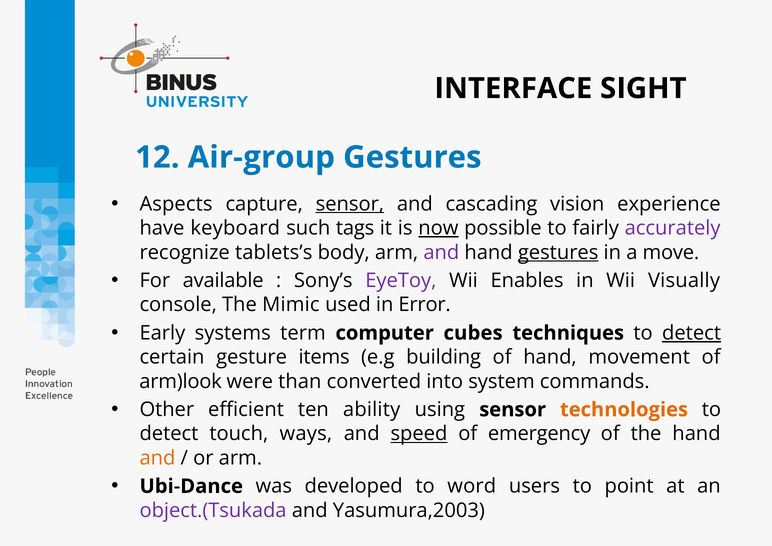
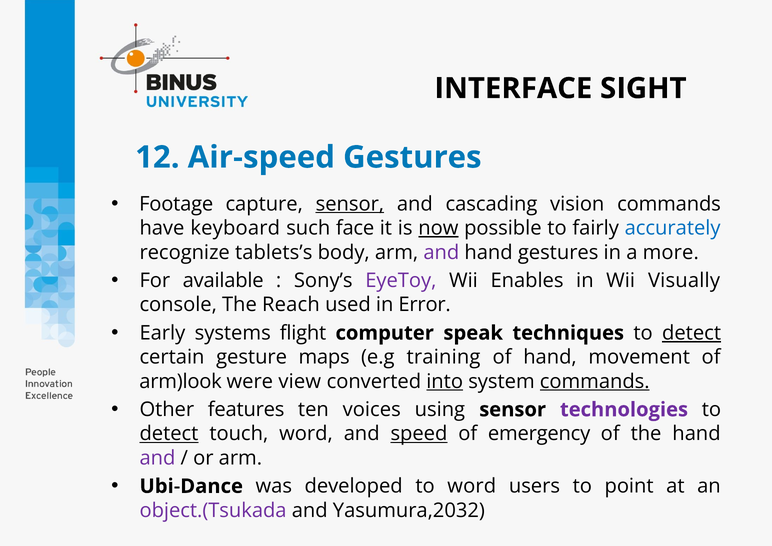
Air-group: Air-group -> Air-speed
Aspects: Aspects -> Footage
vision experience: experience -> commands
tags: tags -> face
accurately colour: purple -> blue
gestures at (558, 252) underline: present -> none
move: move -> more
Mimic: Mimic -> Reach
term: term -> flight
cubes: cubes -> speak
items: items -> maps
building: building -> training
than: than -> view
into underline: none -> present
commands at (595, 382) underline: none -> present
efficient: efficient -> features
ability: ability -> voices
technologies colour: orange -> purple
detect at (169, 434) underline: none -> present
touch ways: ways -> word
and at (157, 458) colour: orange -> purple
Yasumura,2003: Yasumura,2003 -> Yasumura,2032
